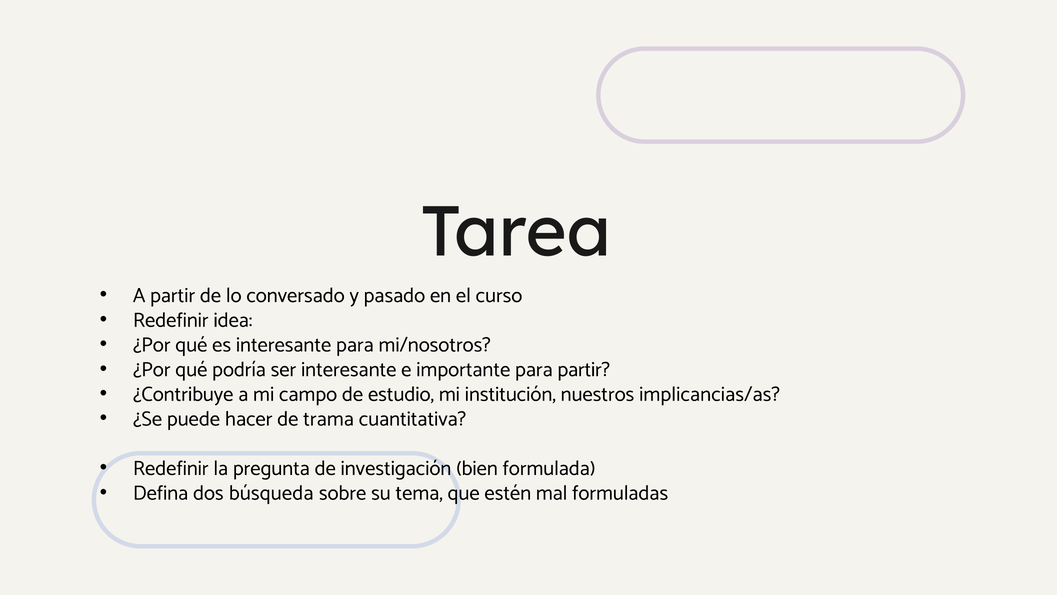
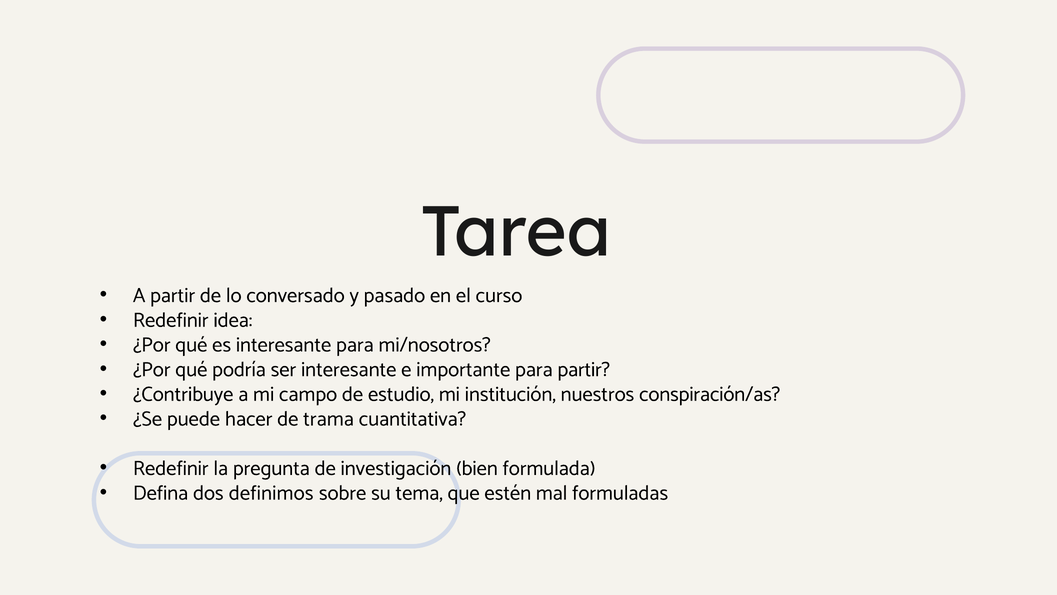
implicancias/as: implicancias/as -> conspiración/as
búsqueda: búsqueda -> definimos
